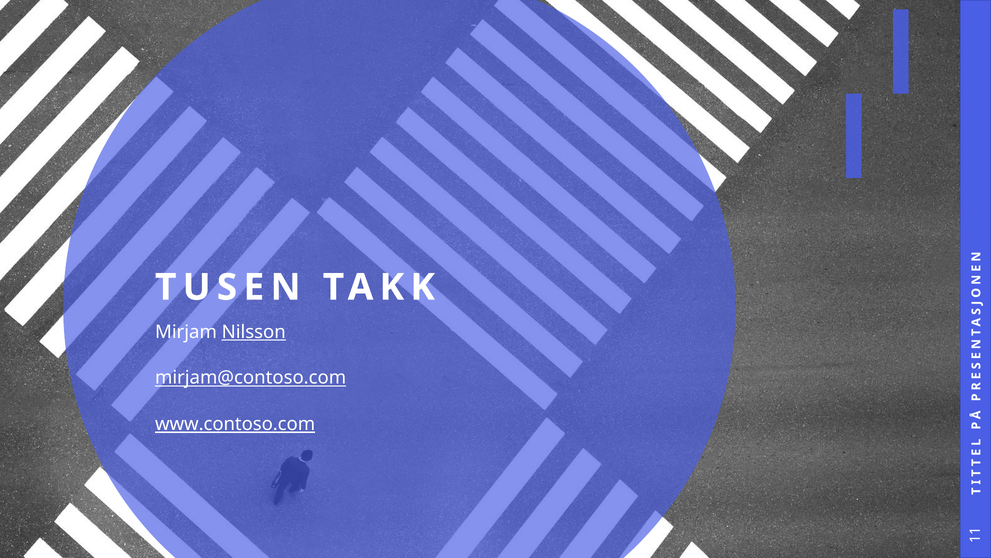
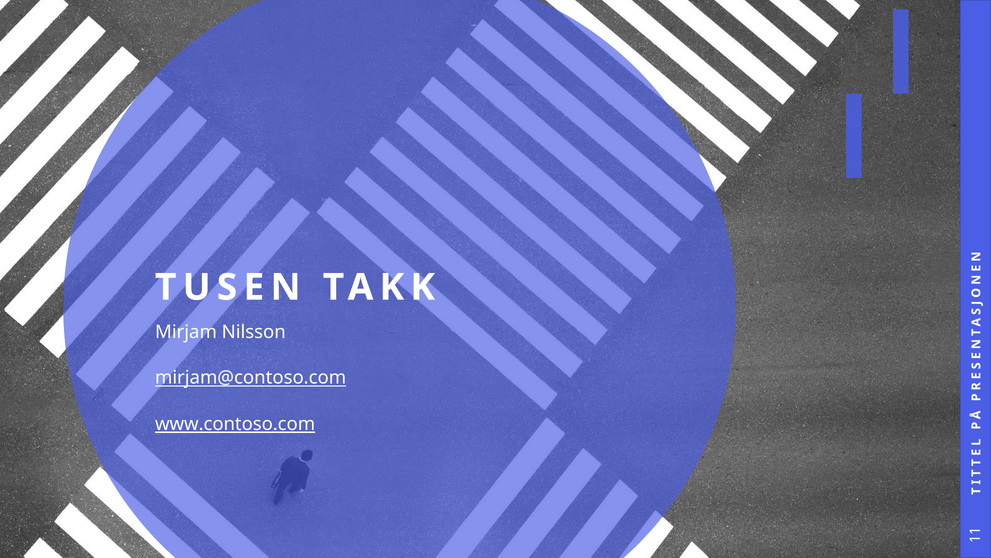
Nilsson underline: present -> none
